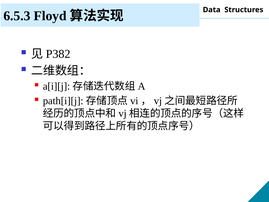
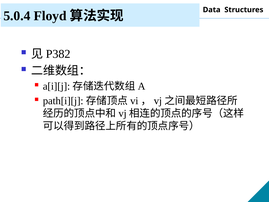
6.5.3: 6.5.3 -> 5.0.4
